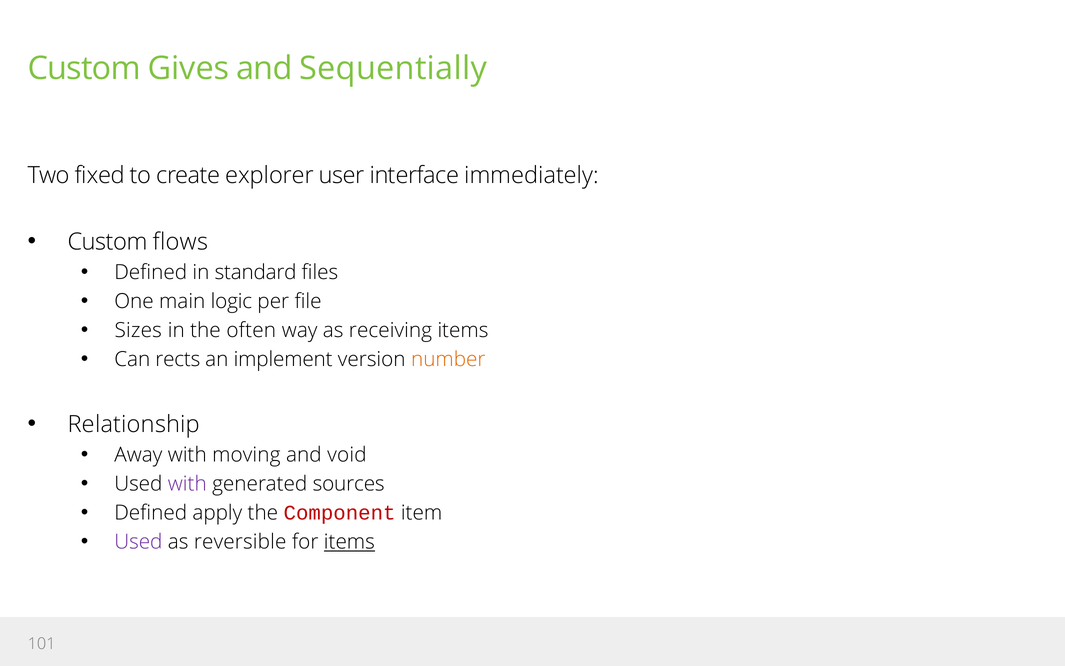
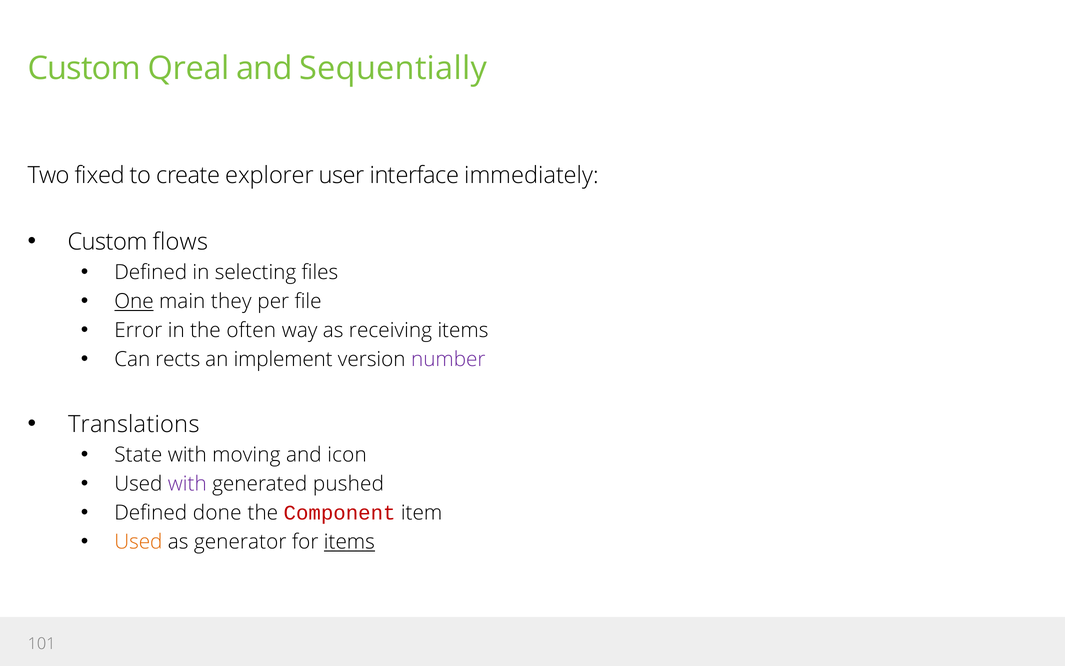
Gives: Gives -> Qreal
standard: standard -> selecting
One underline: none -> present
logic: logic -> they
Sizes: Sizes -> Error
number colour: orange -> purple
Relationship: Relationship -> Translations
Away: Away -> State
void: void -> icon
sources: sources -> pushed
apply: apply -> done
Used at (138, 542) colour: purple -> orange
reversible: reversible -> generator
